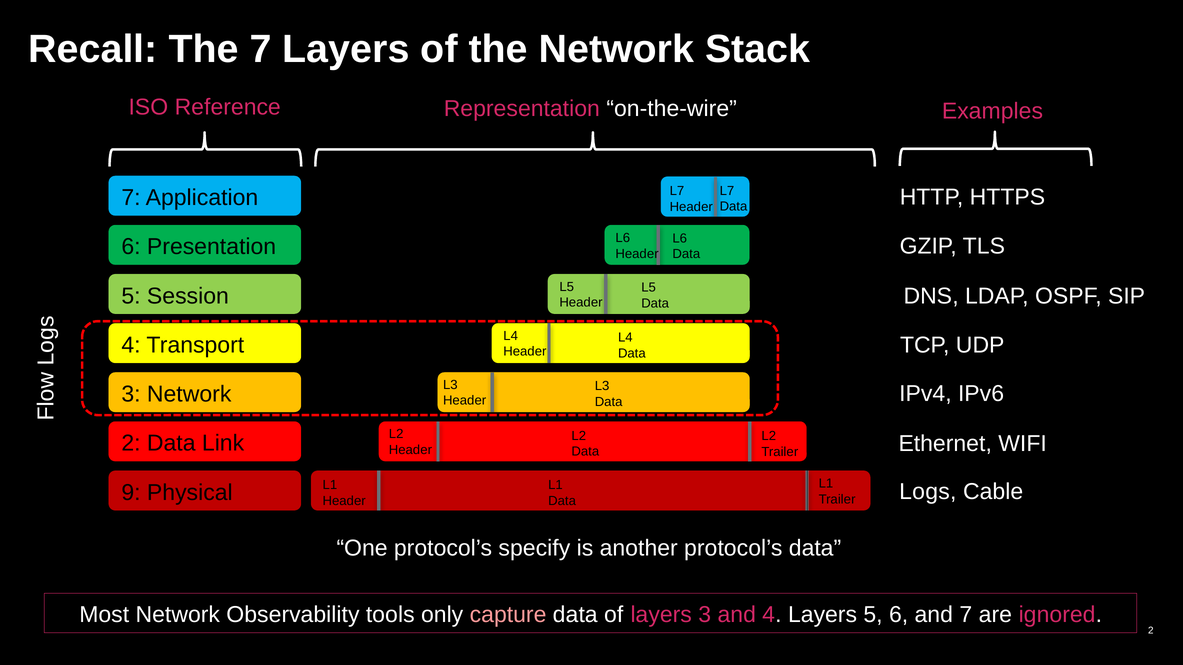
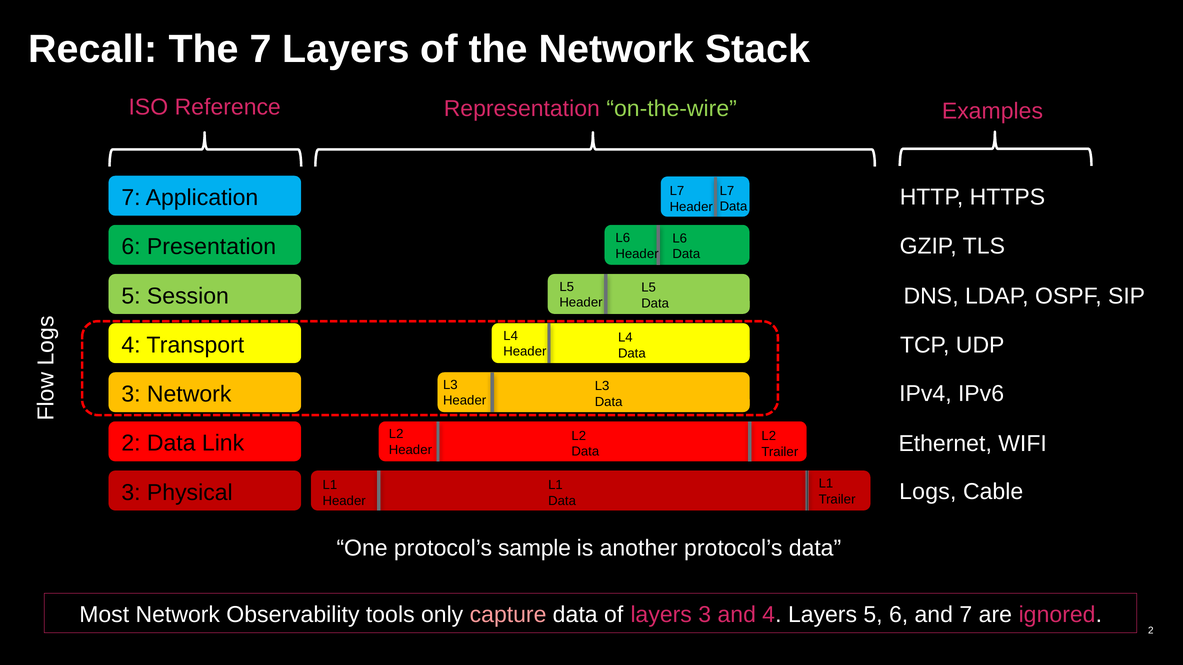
on-the-wire colour: white -> light green
9 at (131, 493): 9 -> 3
specify: specify -> sample
